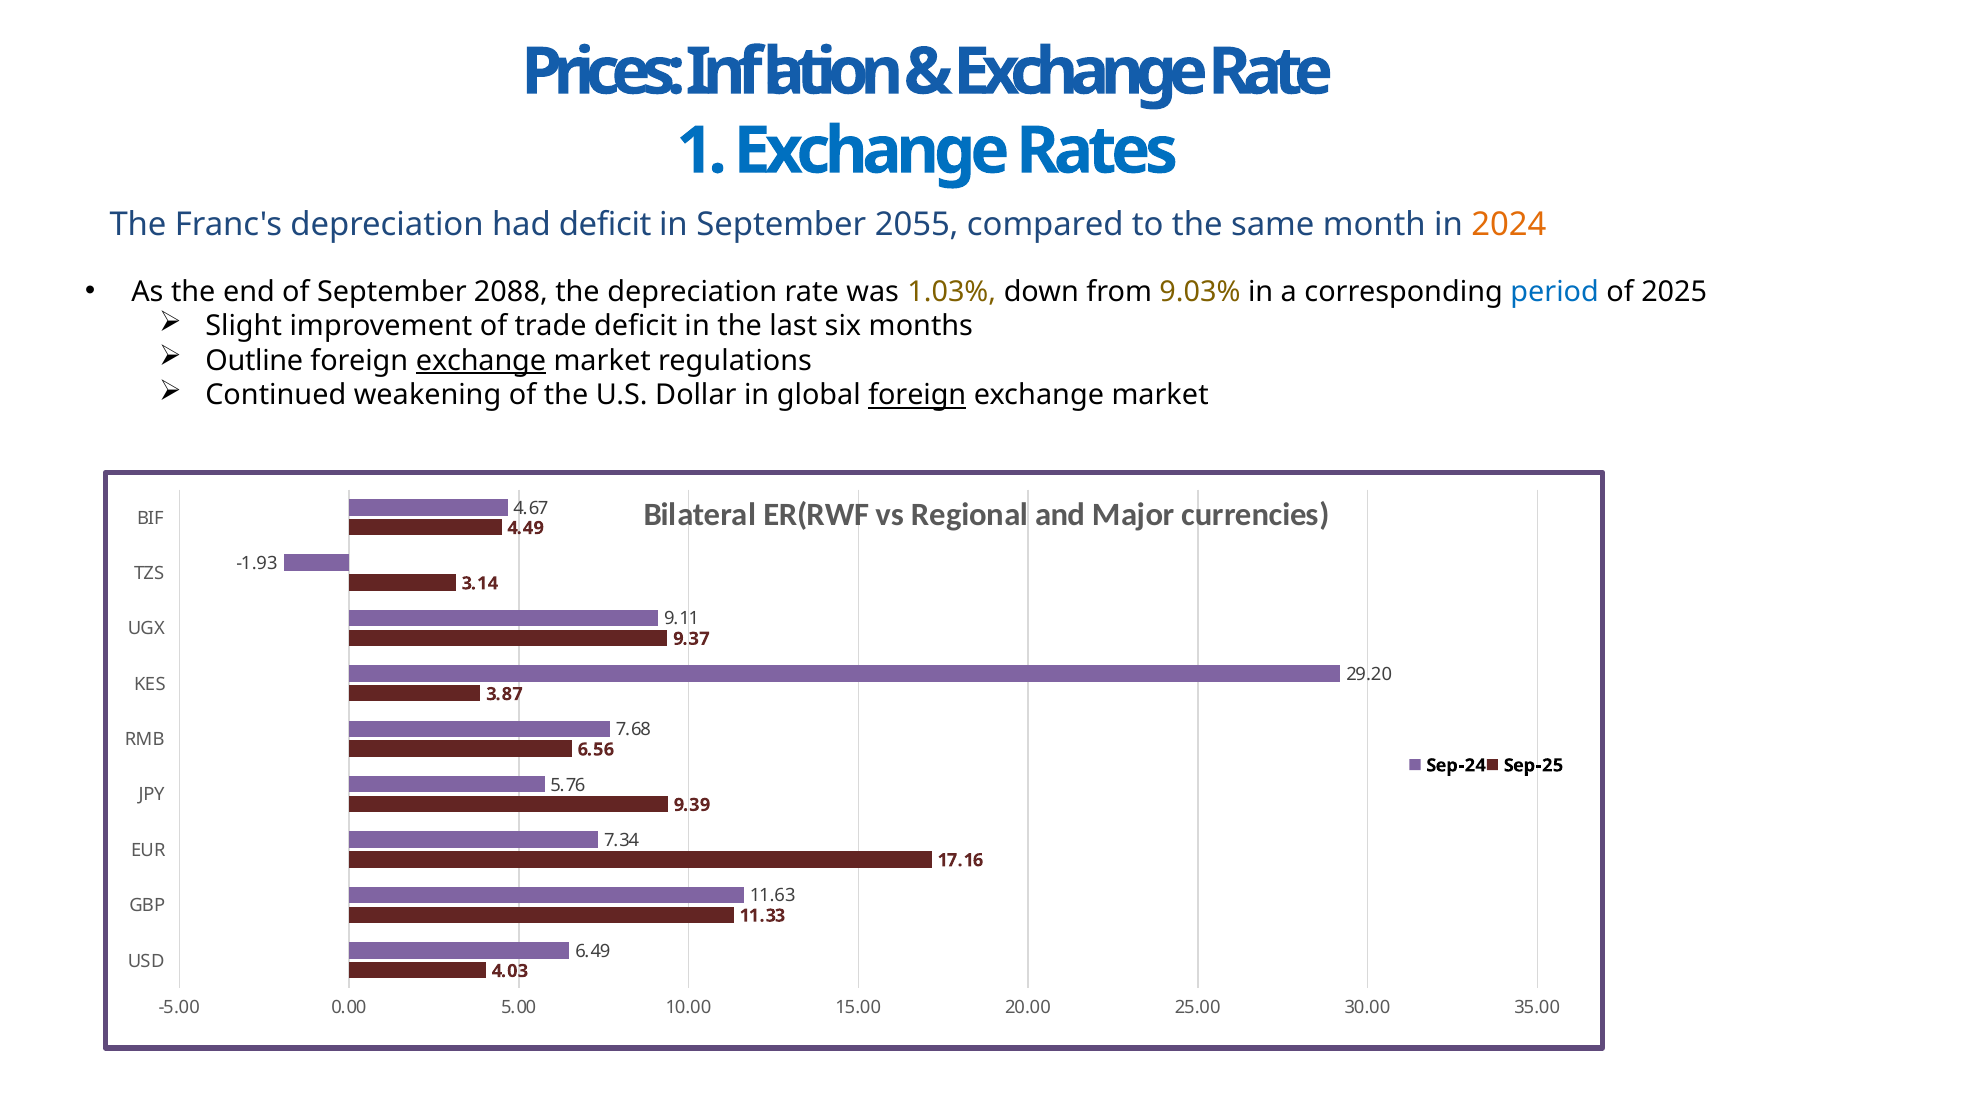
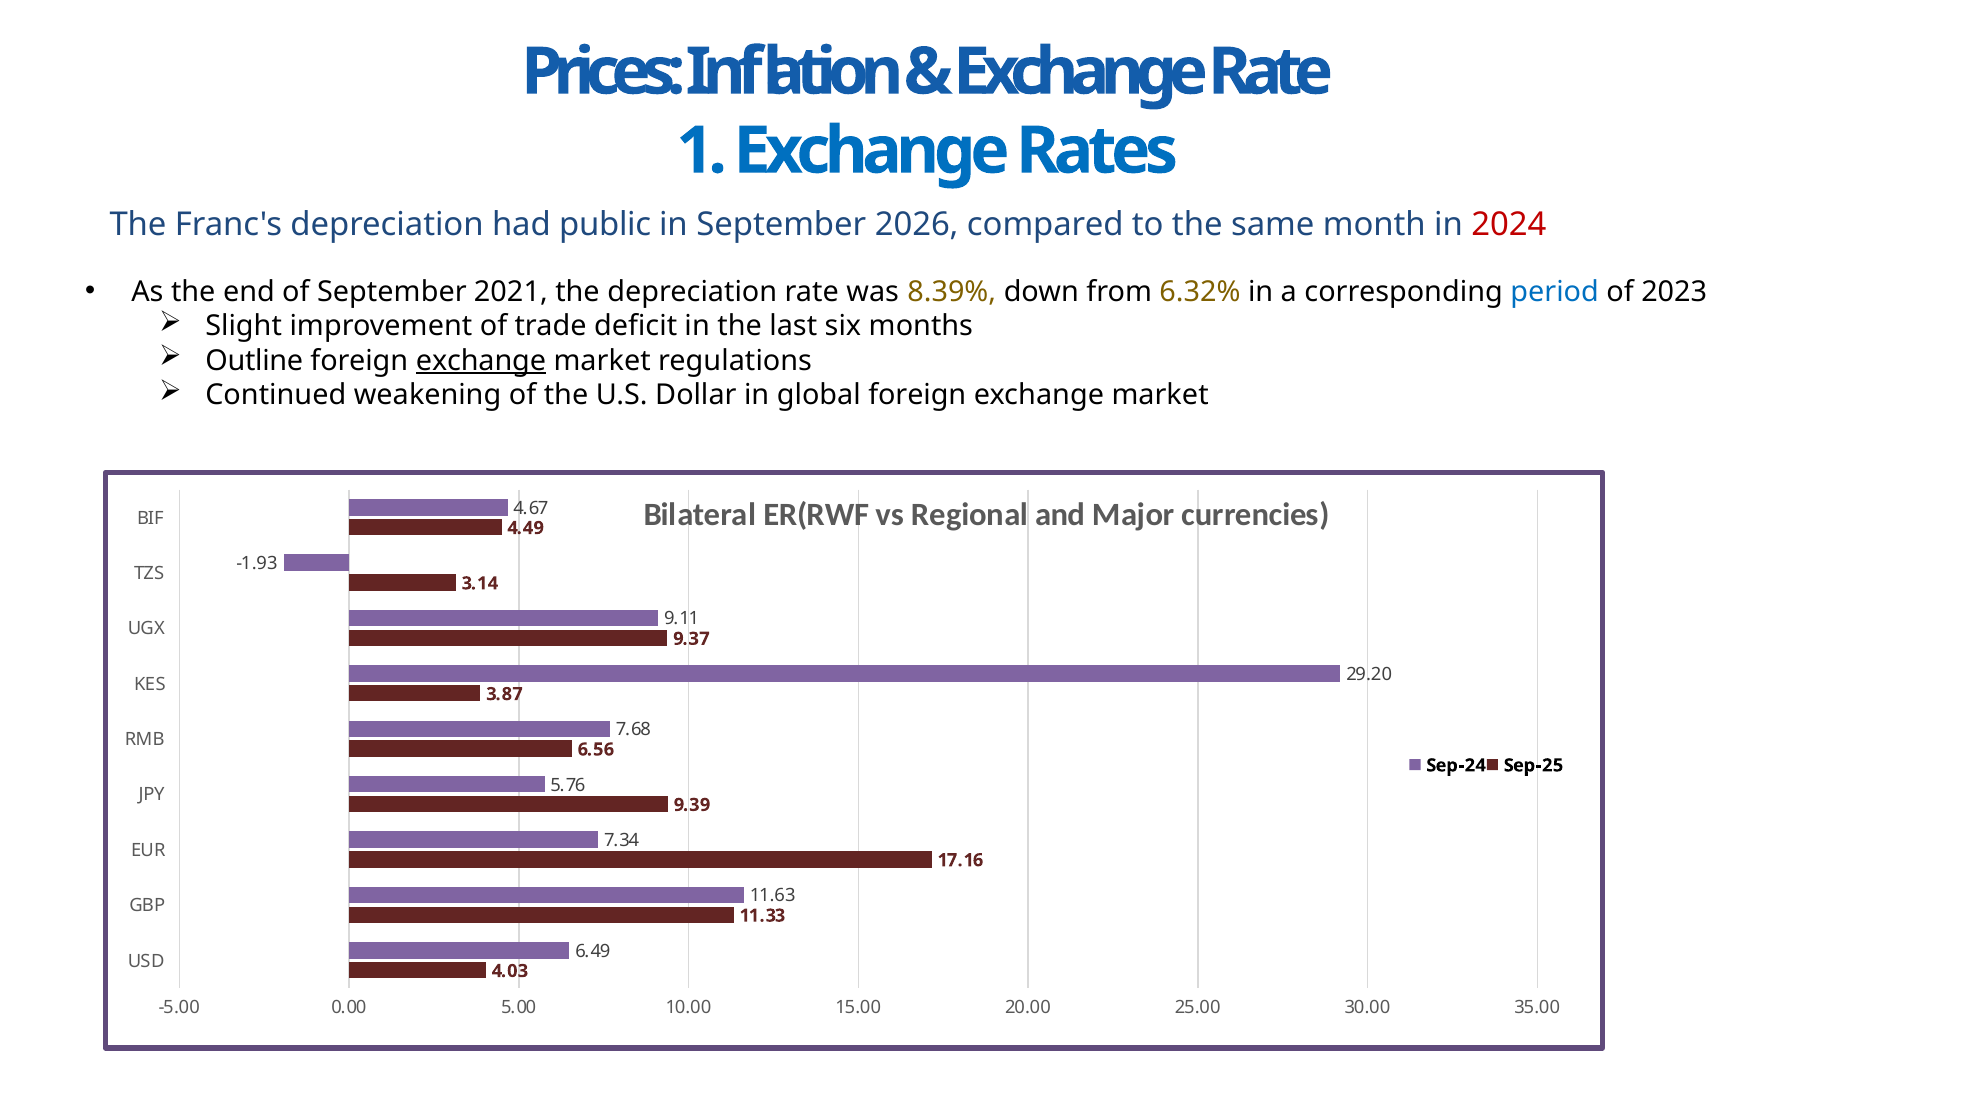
had deficit: deficit -> public
2055: 2055 -> 2026
2024 colour: orange -> red
2088: 2088 -> 2021
1.03%: 1.03% -> 8.39%
9.03%: 9.03% -> 6.32%
2025: 2025 -> 2023
foreign at (917, 396) underline: present -> none
